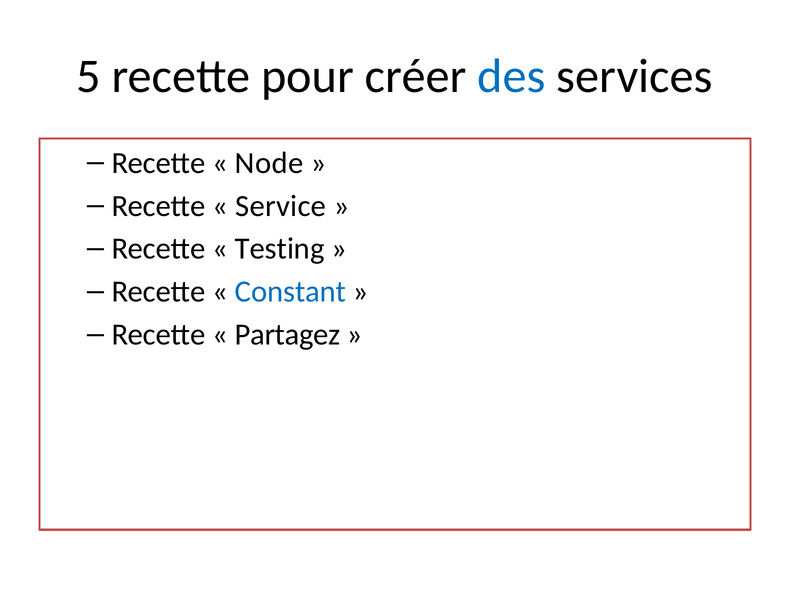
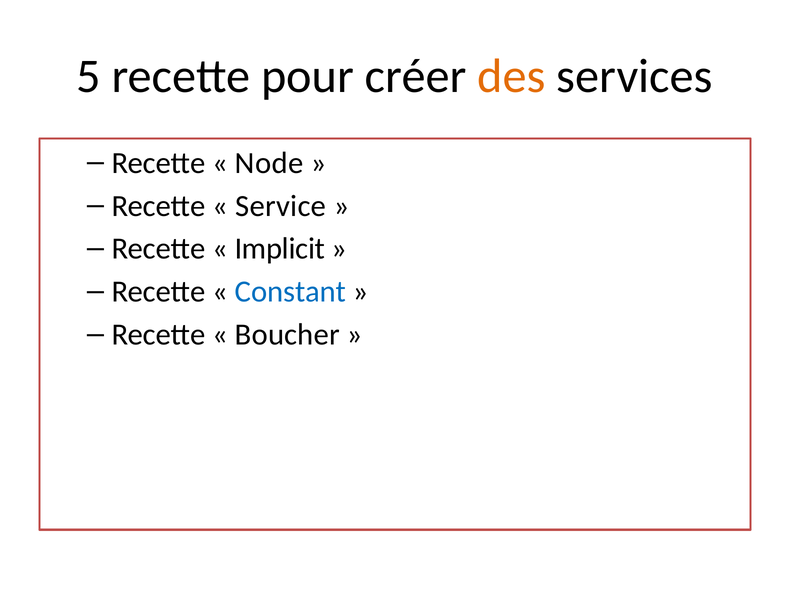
des colour: blue -> orange
Testing: Testing -> Implicit
Partagez: Partagez -> Boucher
